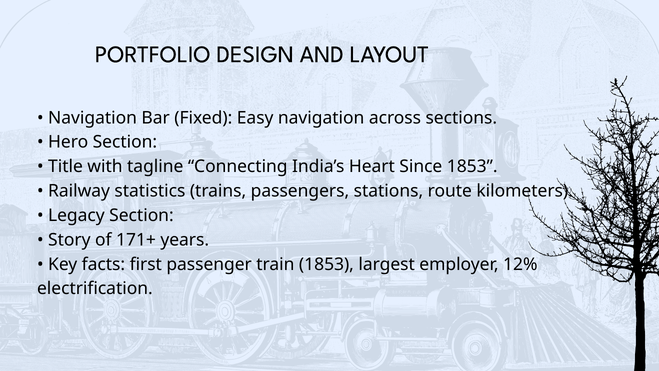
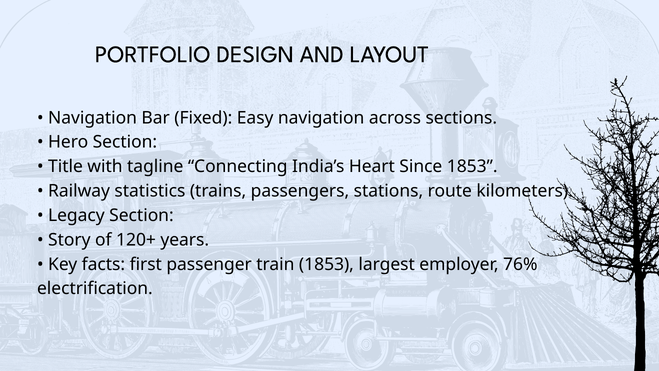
171+: 171+ -> 120+
12%: 12% -> 76%
